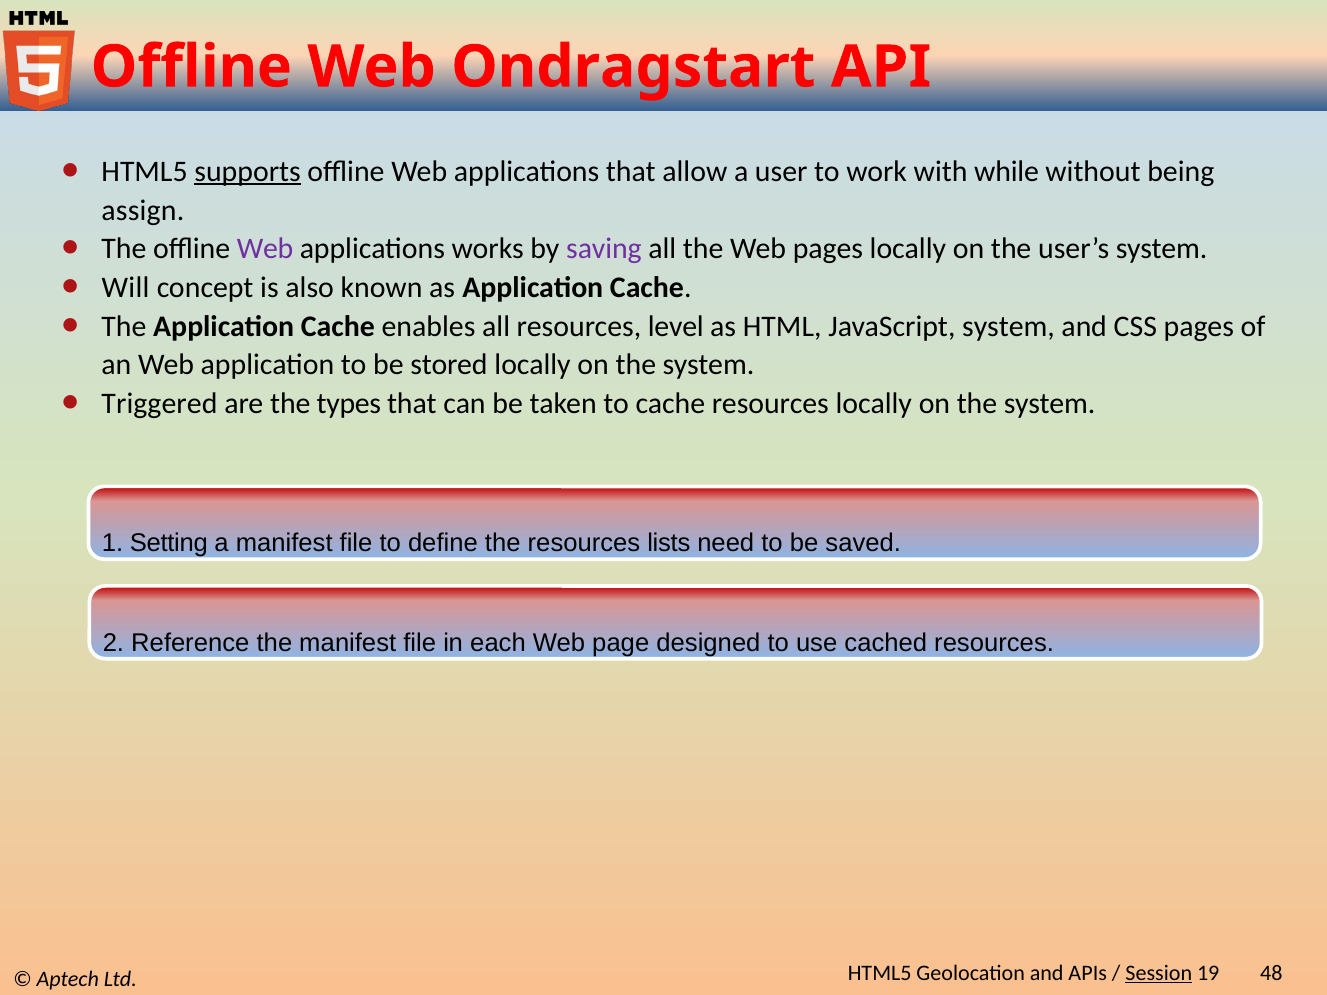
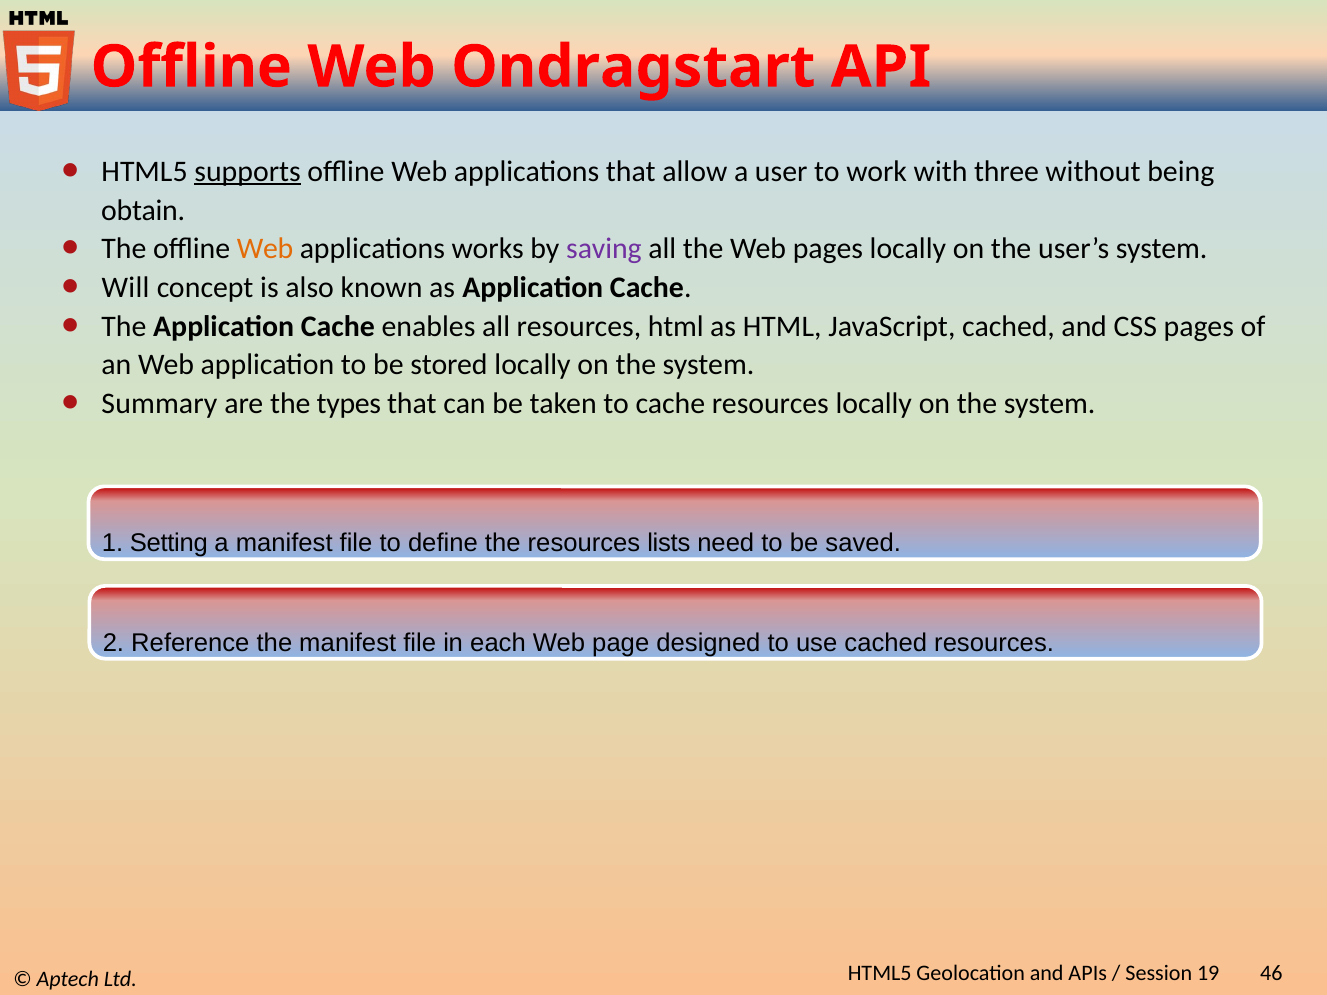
while: while -> three
assign: assign -> obtain
Web at (265, 249) colour: purple -> orange
resources level: level -> html
JavaScript system: system -> cached
Triggered: Triggered -> Summary
Session underline: present -> none
48: 48 -> 46
